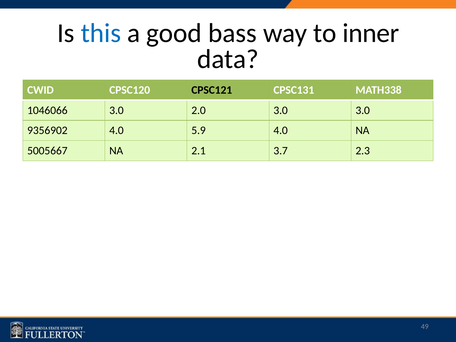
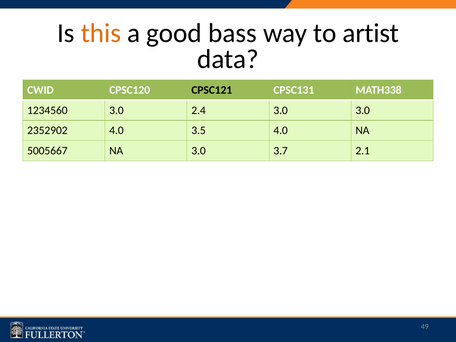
this colour: blue -> orange
inner: inner -> artist
1046066: 1046066 -> 1234560
2.0: 2.0 -> 2.4
9356902: 9356902 -> 2352902
5.9: 5.9 -> 3.5
NA 2.1: 2.1 -> 3.0
2.3: 2.3 -> 2.1
